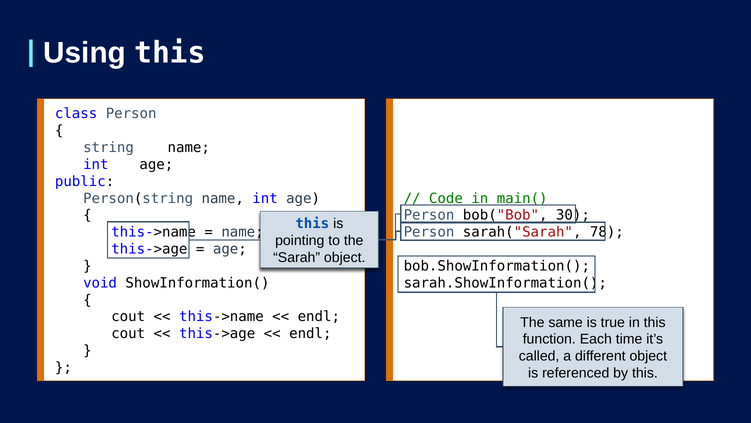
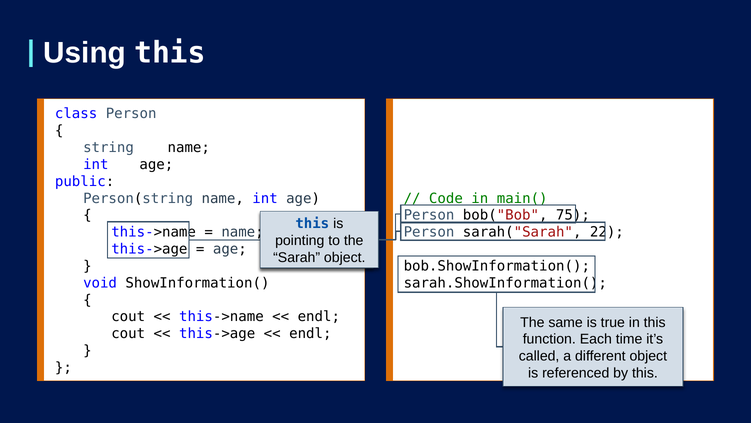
30: 30 -> 75
78: 78 -> 22
